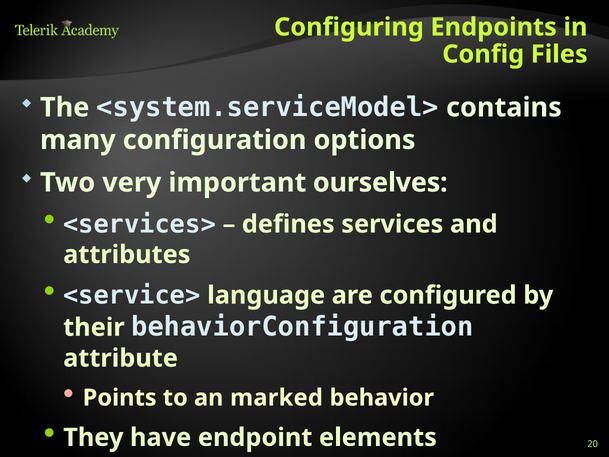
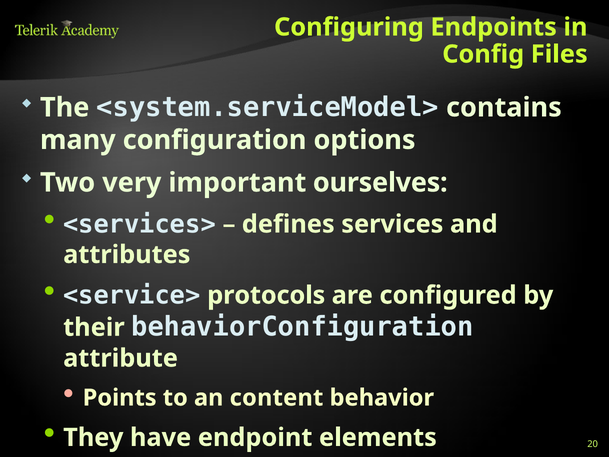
language: language -> protocols
marked: marked -> content
